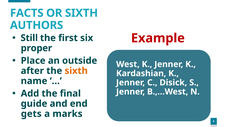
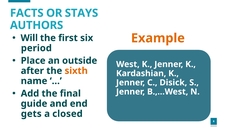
OR SIXTH: SIXTH -> STAYS
Still: Still -> Will
Example colour: red -> orange
proper: proper -> period
marks: marks -> closed
